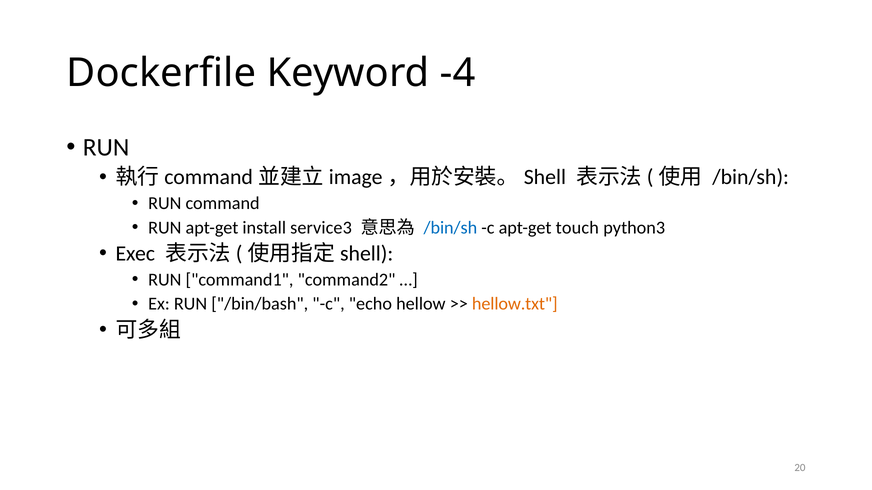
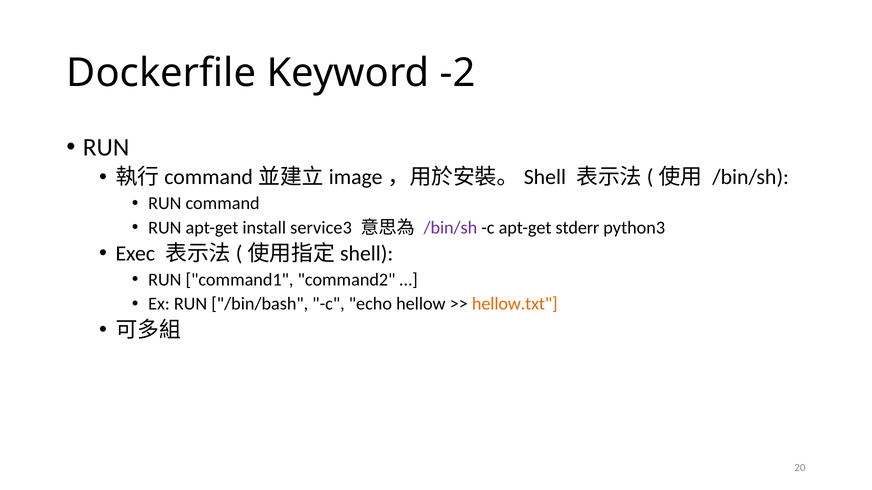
-4: -4 -> -2
/bin/sh at (450, 228) colour: blue -> purple
touch: touch -> stderr
